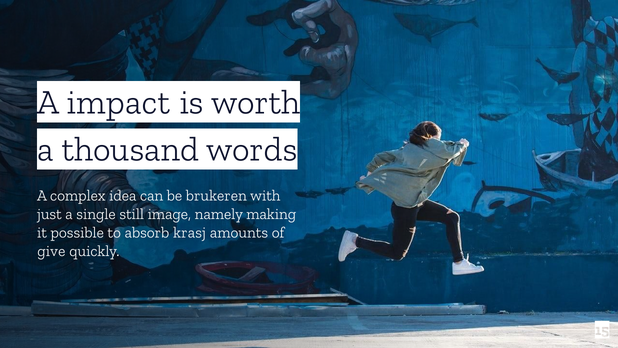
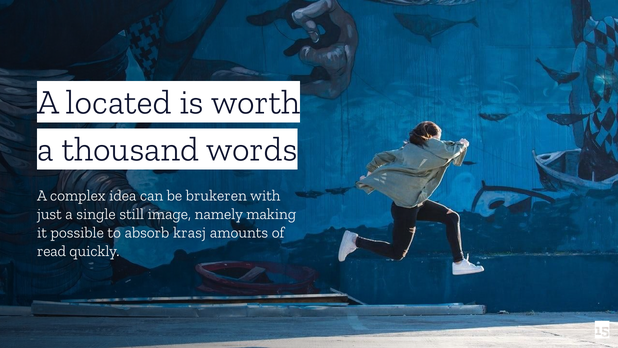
impact: impact -> located
give: give -> read
